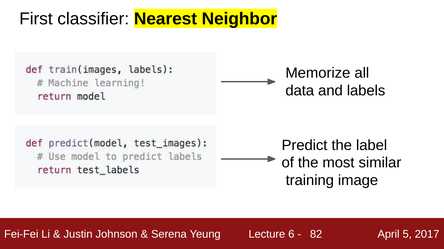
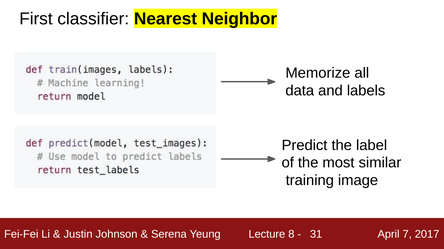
6: 6 -> 8
82: 82 -> 31
5: 5 -> 7
